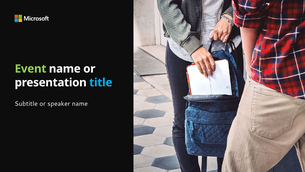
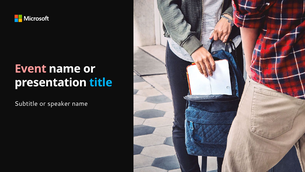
Event colour: light green -> pink
